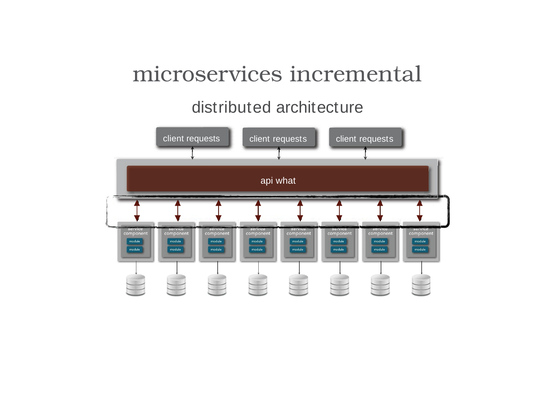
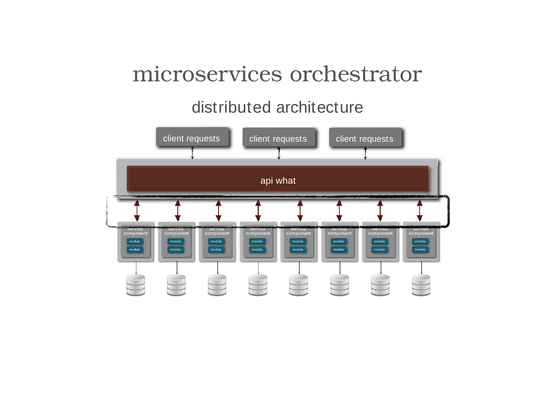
incremental: incremental -> orchestrator
